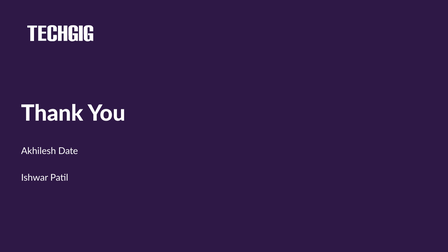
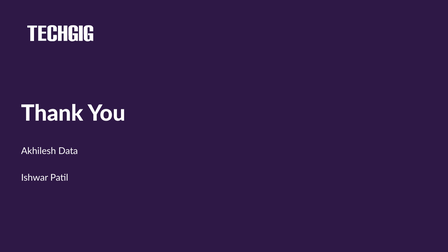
Date: Date -> Data
